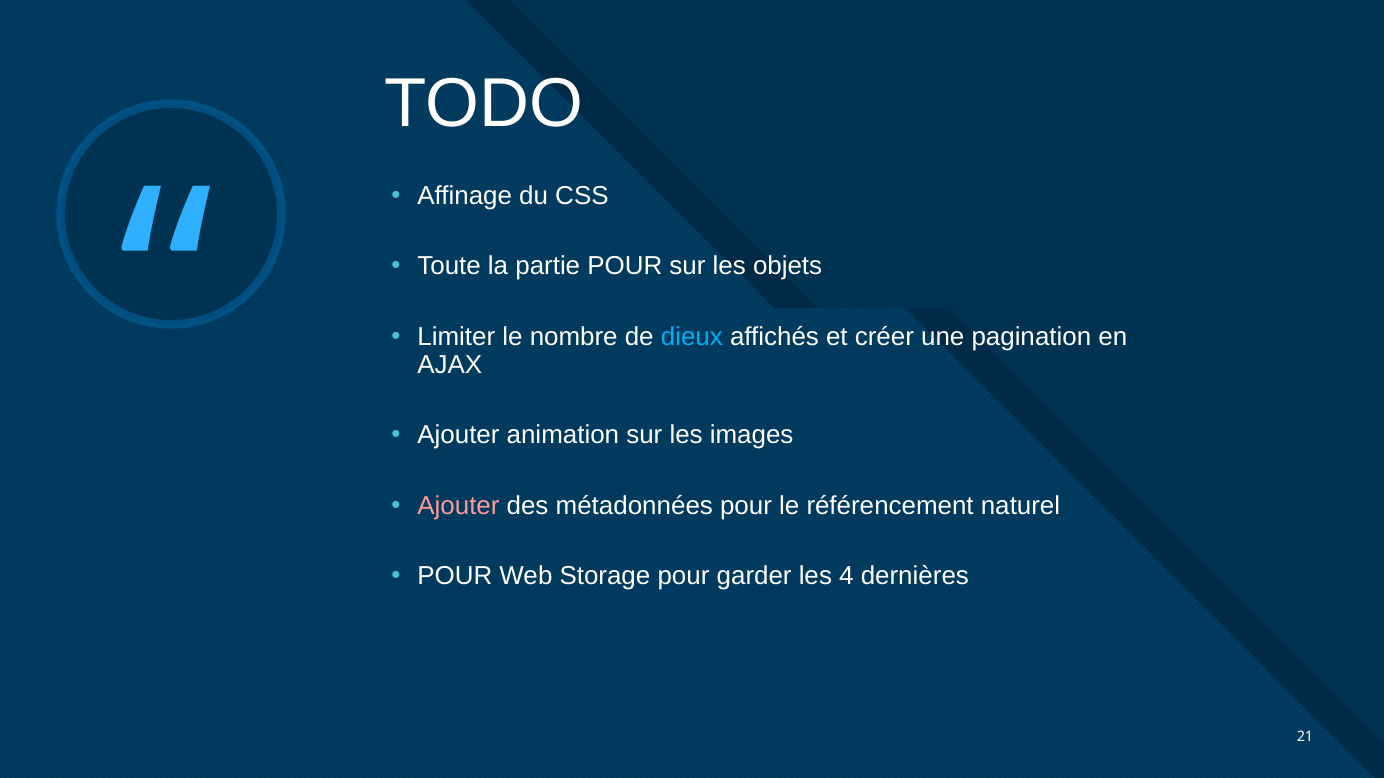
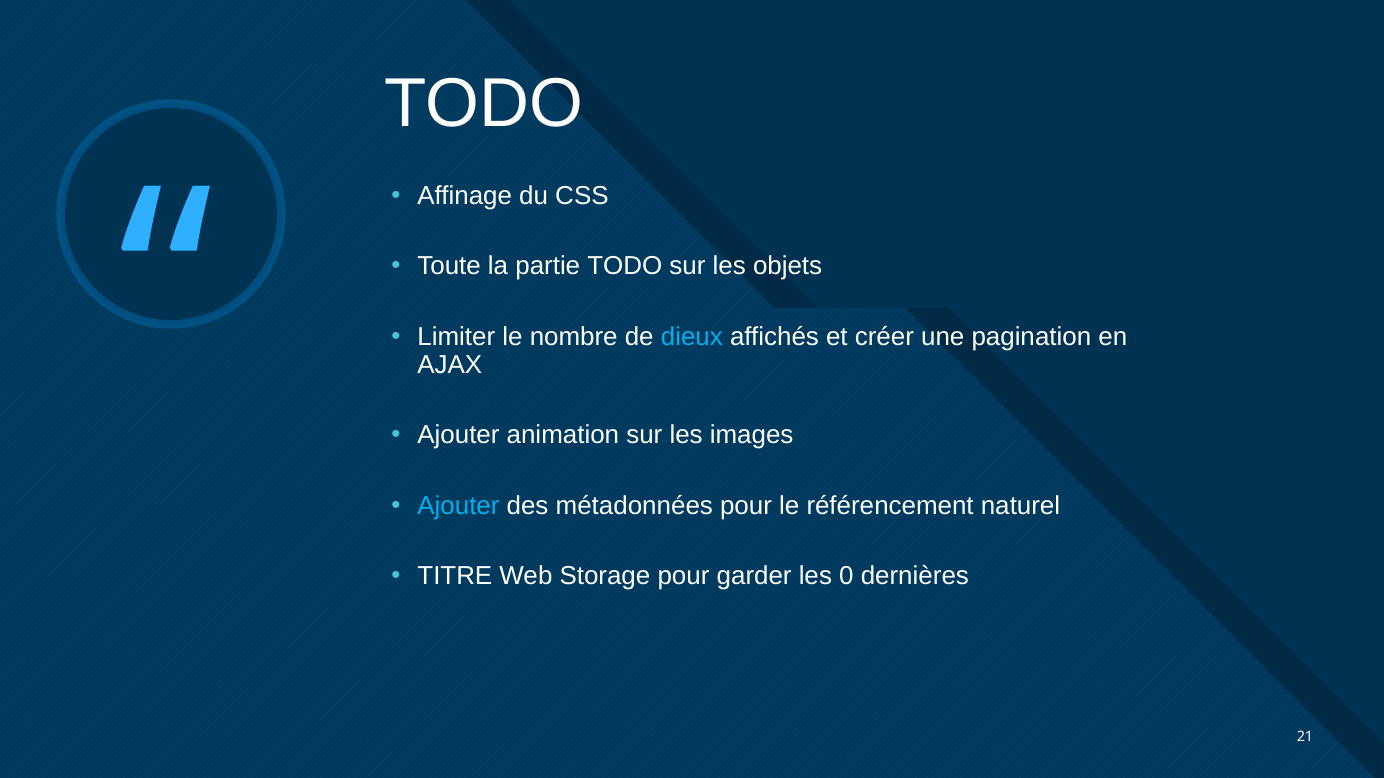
partie POUR: POUR -> TODO
Ajouter at (458, 506) colour: pink -> light blue
POUR at (455, 576): POUR -> TITRE
4: 4 -> 0
